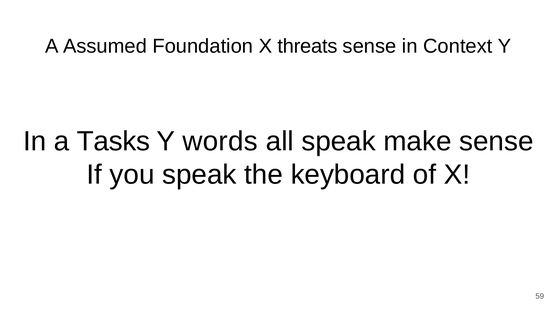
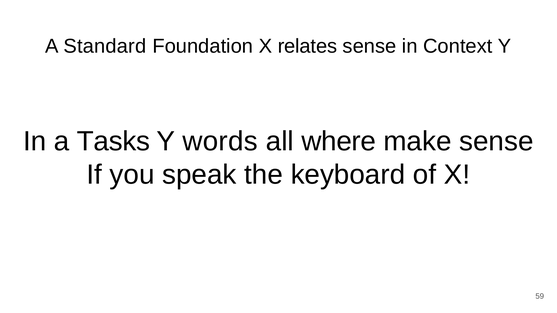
Assumed: Assumed -> Standard
threats: threats -> relates
all speak: speak -> where
